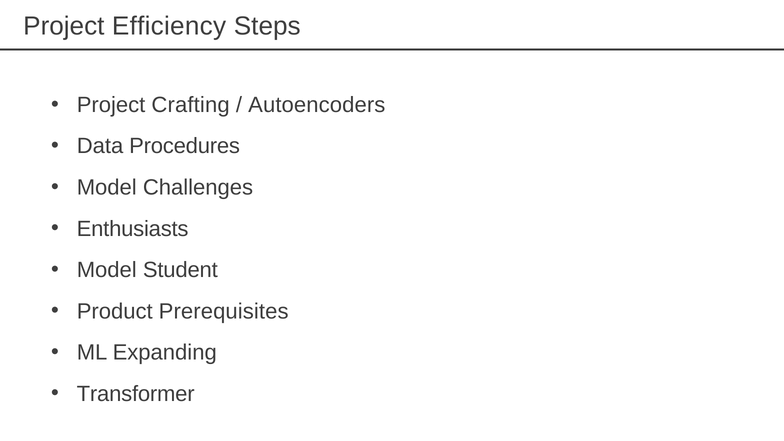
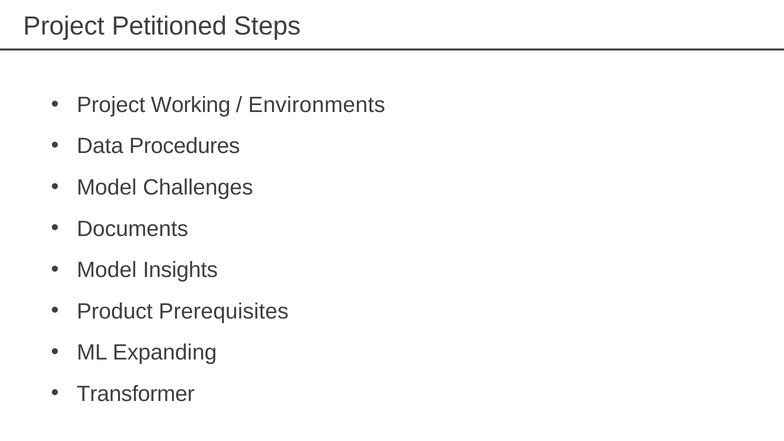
Efficiency: Efficiency -> Petitioned
Crafting: Crafting -> Working
Autoencoders: Autoencoders -> Environments
Enthusiasts: Enthusiasts -> Documents
Student: Student -> Insights
